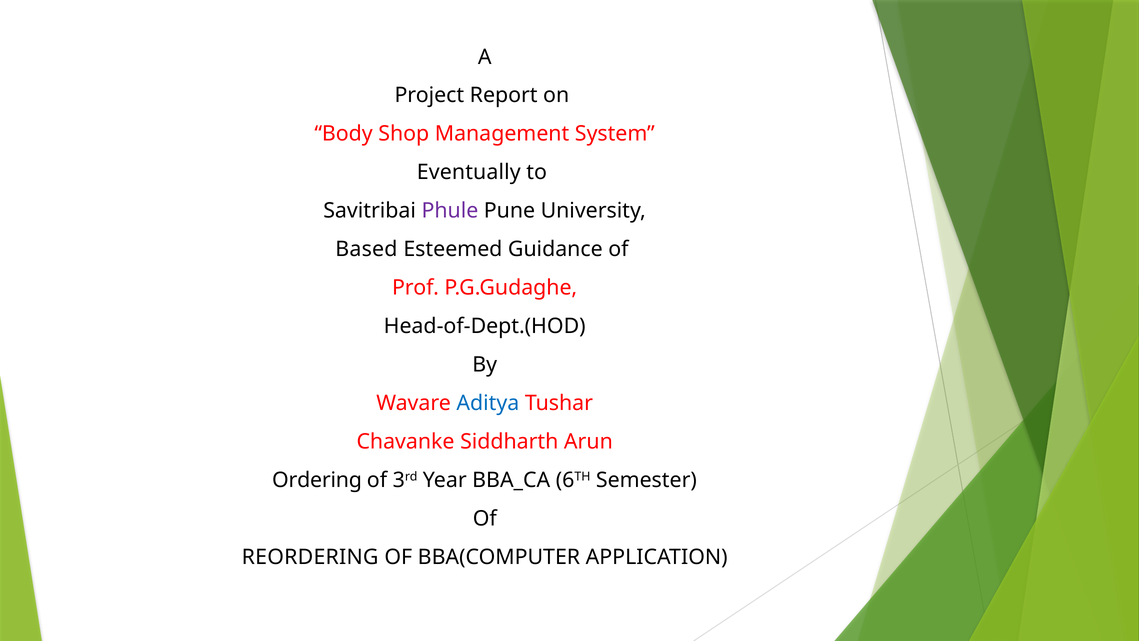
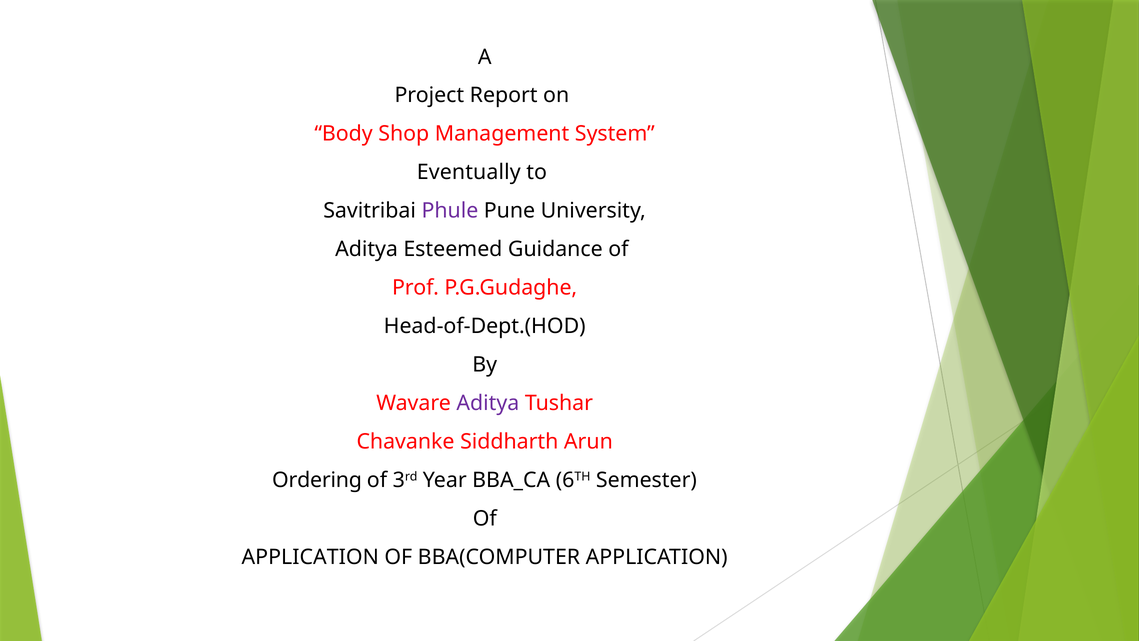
Based at (366, 249): Based -> Aditya
Aditya at (488, 403) colour: blue -> purple
REORDERING at (310, 557): REORDERING -> APPLICATION
